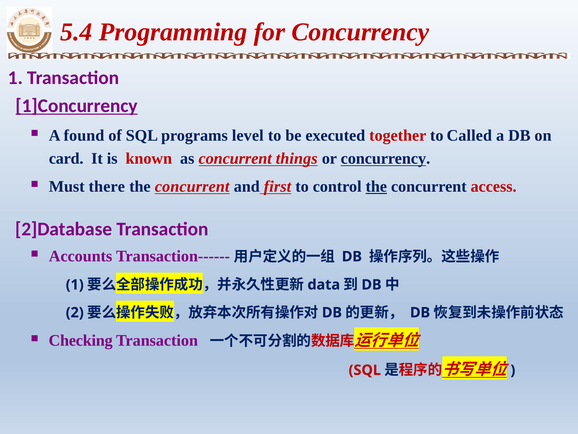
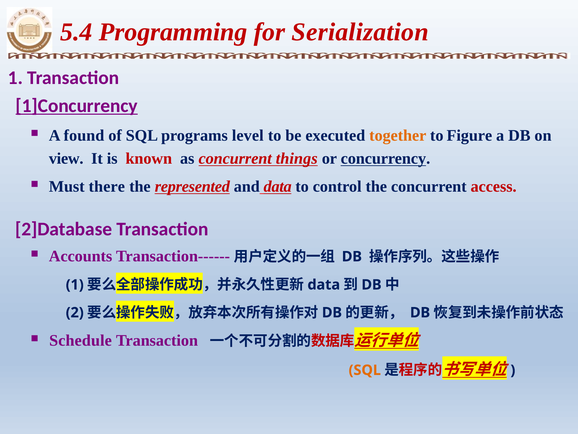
for Concurrency: Concurrency -> Serialization
together colour: red -> orange
Called: Called -> Figure
card: card -> view
concurrent at (192, 186): concurrent -> represented
and first: first -> data
the at (376, 186) underline: present -> none
Checking: Checking -> Schedule
SQL at (365, 370) colour: red -> orange
